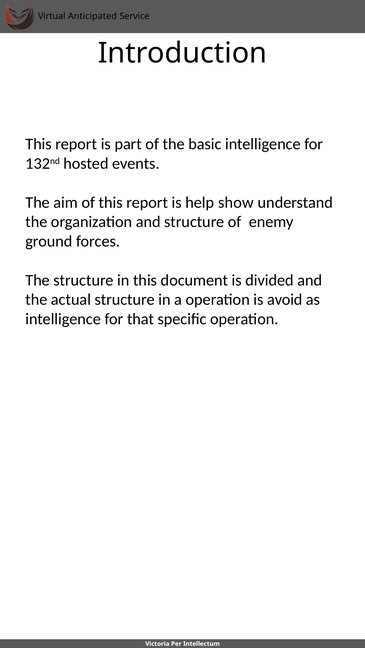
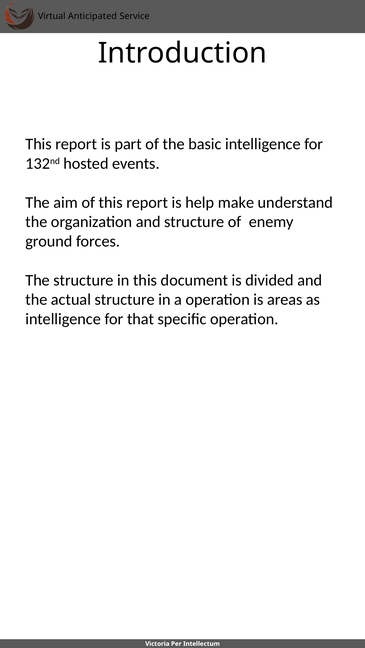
show: show -> make
avoid: avoid -> areas
